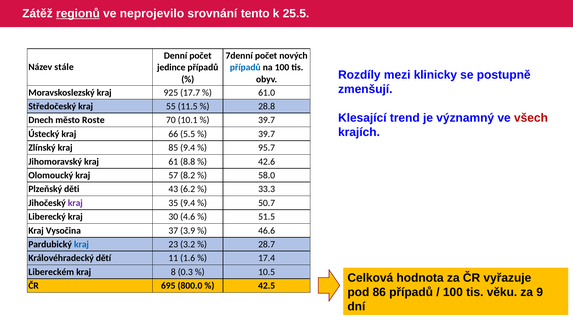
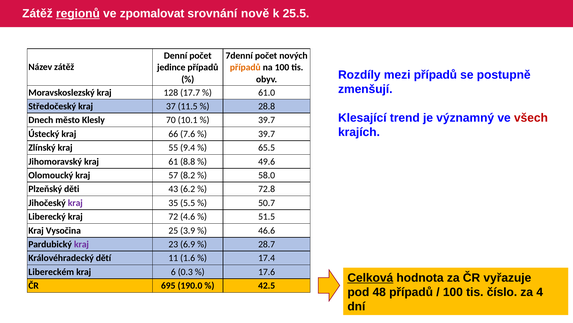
neprojevilo: neprojevilo -> zpomalovat
tento: tento -> nově
Název stále: stále -> zátěž
případů at (245, 67) colour: blue -> orange
mezi klinicky: klinicky -> případů
925: 925 -> 128
55: 55 -> 37
Roste: Roste -> Klesly
5.5: 5.5 -> 7.6
85: 85 -> 55
95.7: 95.7 -> 65.5
42.6: 42.6 -> 49.6
33.3: 33.3 -> 72.8
35 9.4: 9.4 -> 5.5
30: 30 -> 72
37: 37 -> 25
kraj at (81, 244) colour: blue -> purple
3.2: 3.2 -> 6.9
8: 8 -> 6
10.5: 10.5 -> 17.6
Celková underline: none -> present
800.0: 800.0 -> 190.0
86: 86 -> 48
věku: věku -> číslo
9: 9 -> 4
